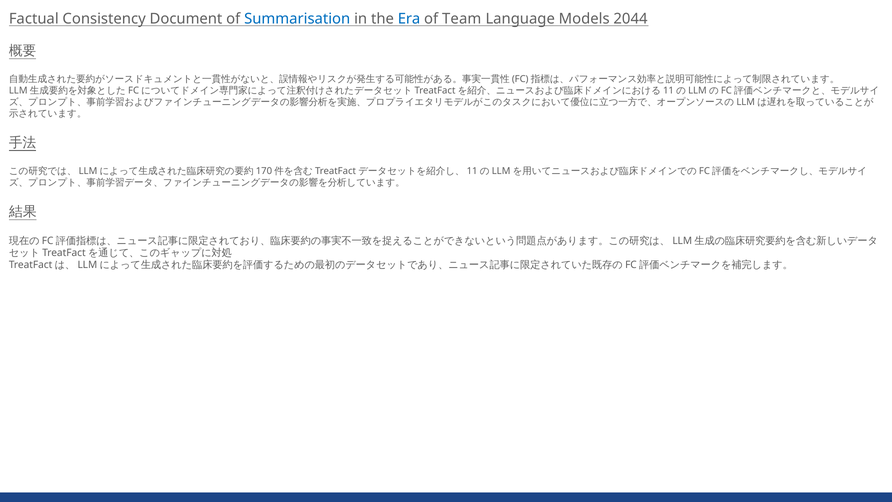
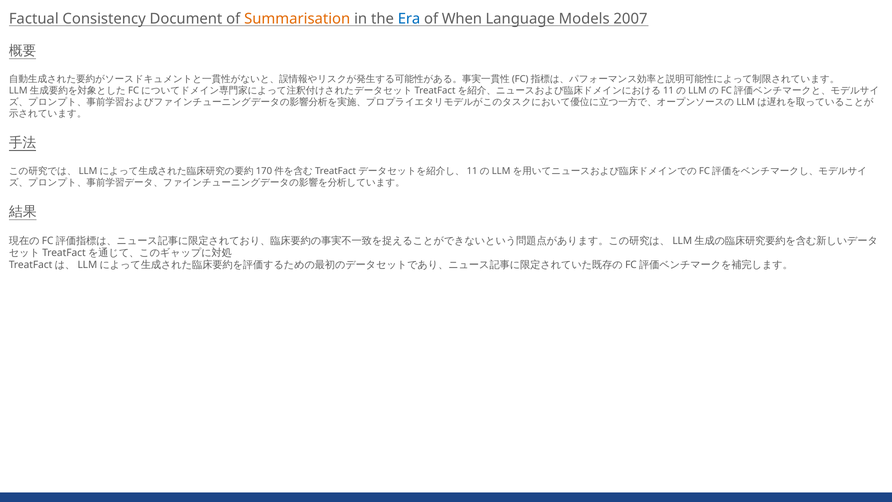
Summarisation colour: blue -> orange
Team: Team -> When
2044: 2044 -> 2007
